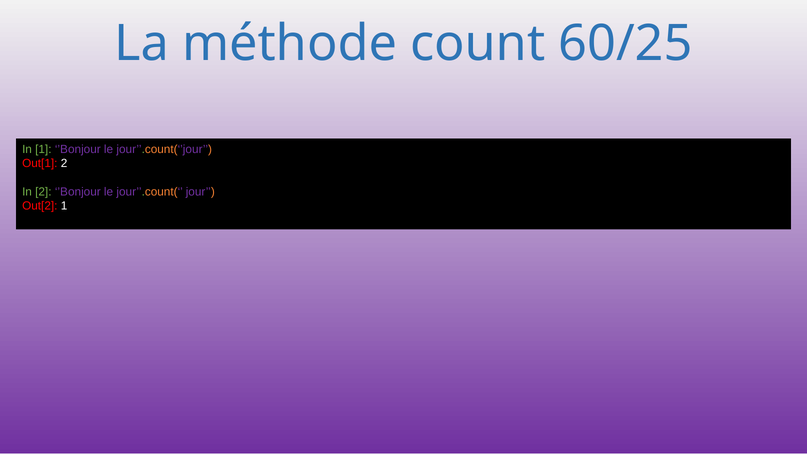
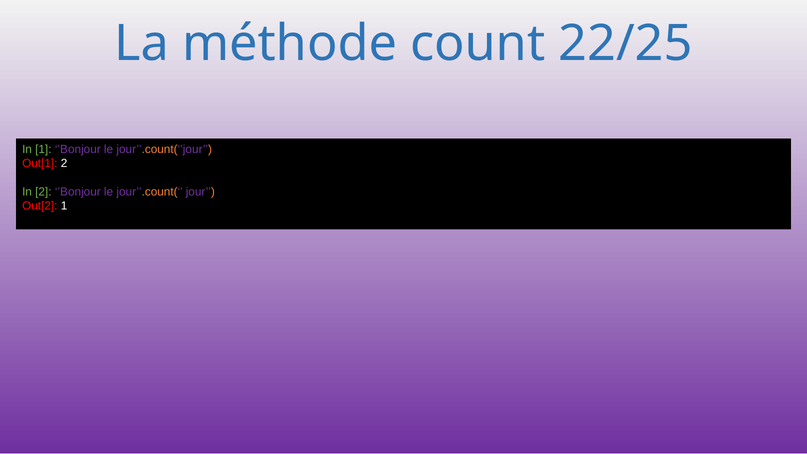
60/25: 60/25 -> 22/25
